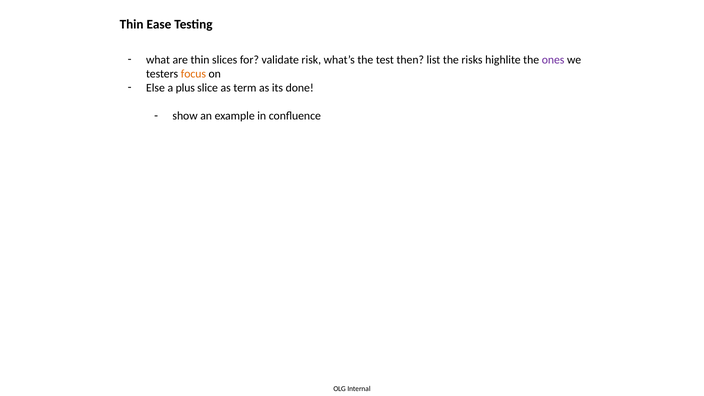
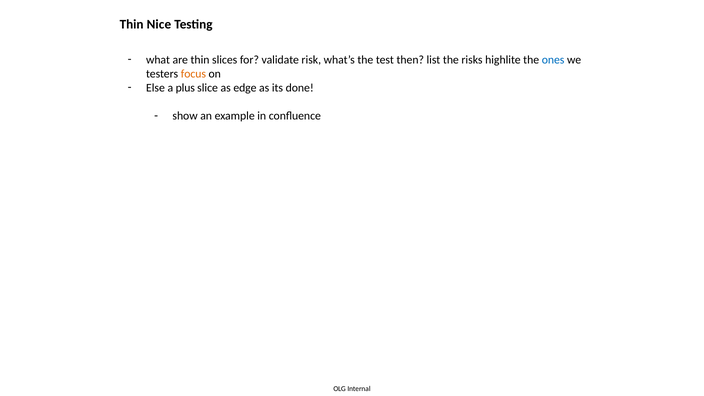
Ease: Ease -> Nice
ones colour: purple -> blue
term: term -> edge
